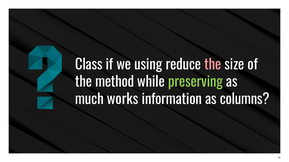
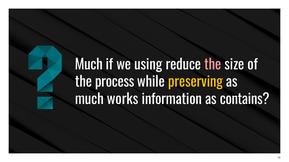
Class at (89, 65): Class -> Much
method: method -> process
preserving colour: light green -> yellow
columns: columns -> contains
